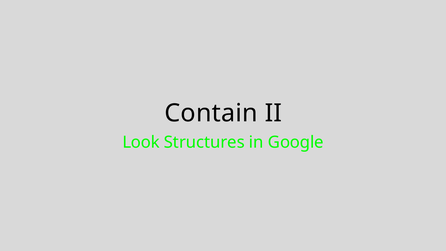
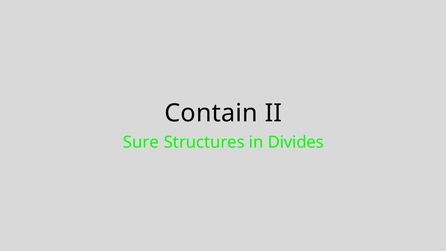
Look: Look -> Sure
Google: Google -> Divides
